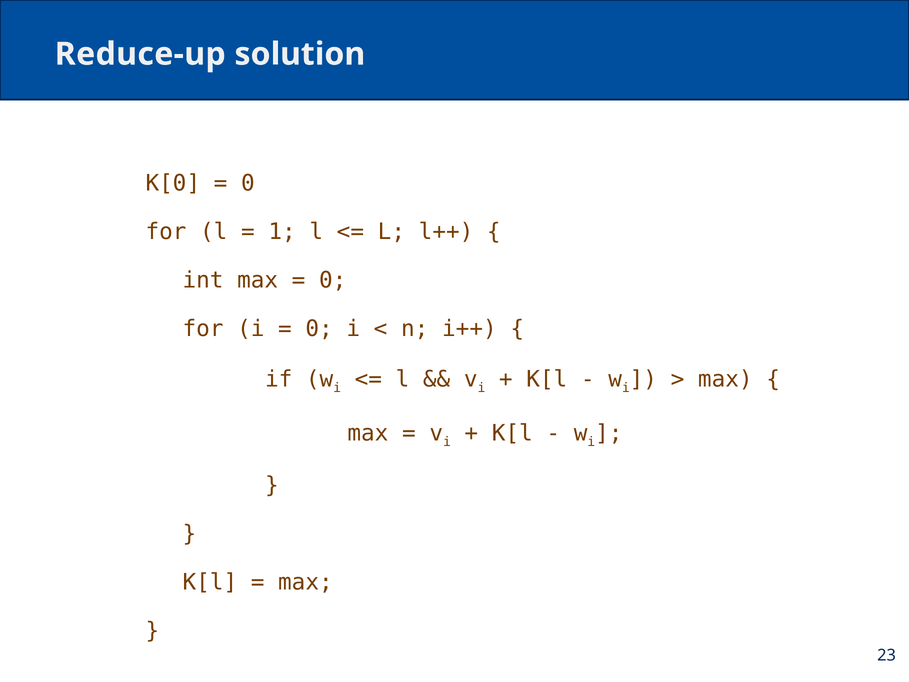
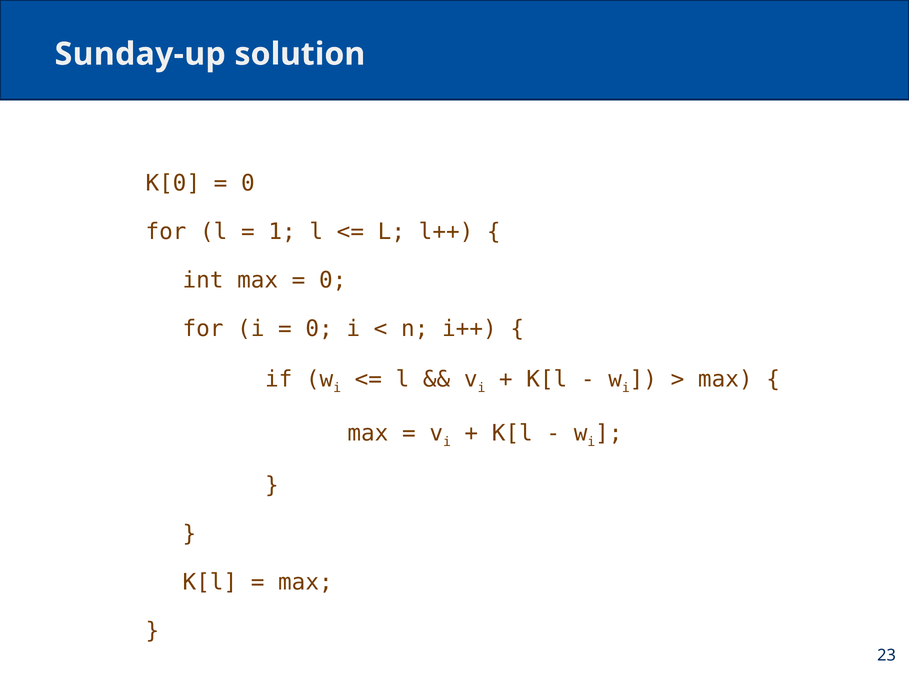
Reduce-up: Reduce-up -> Sunday-up
